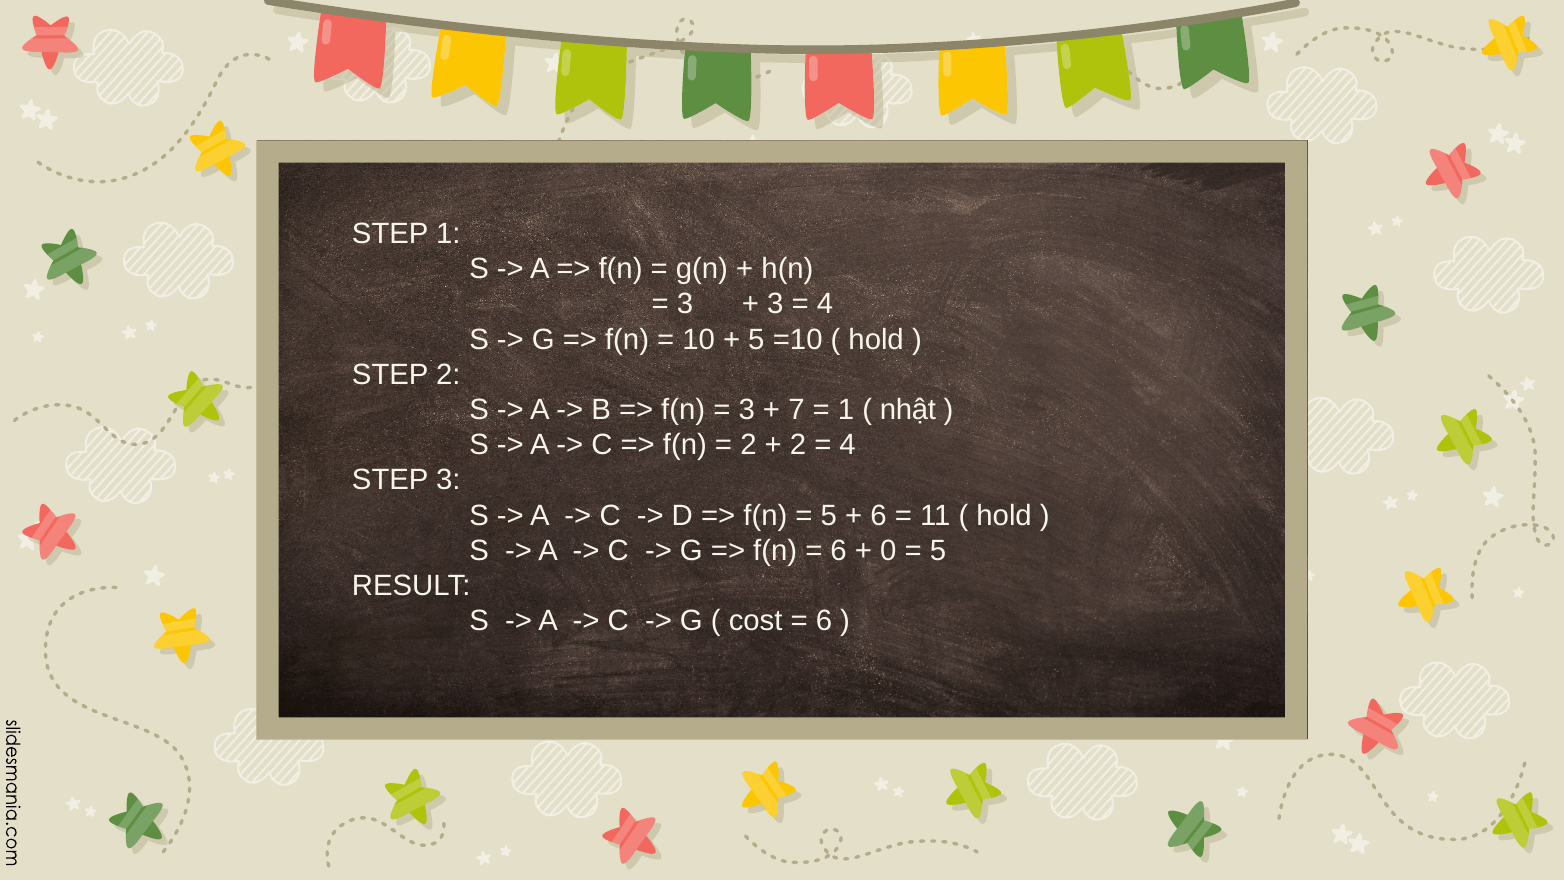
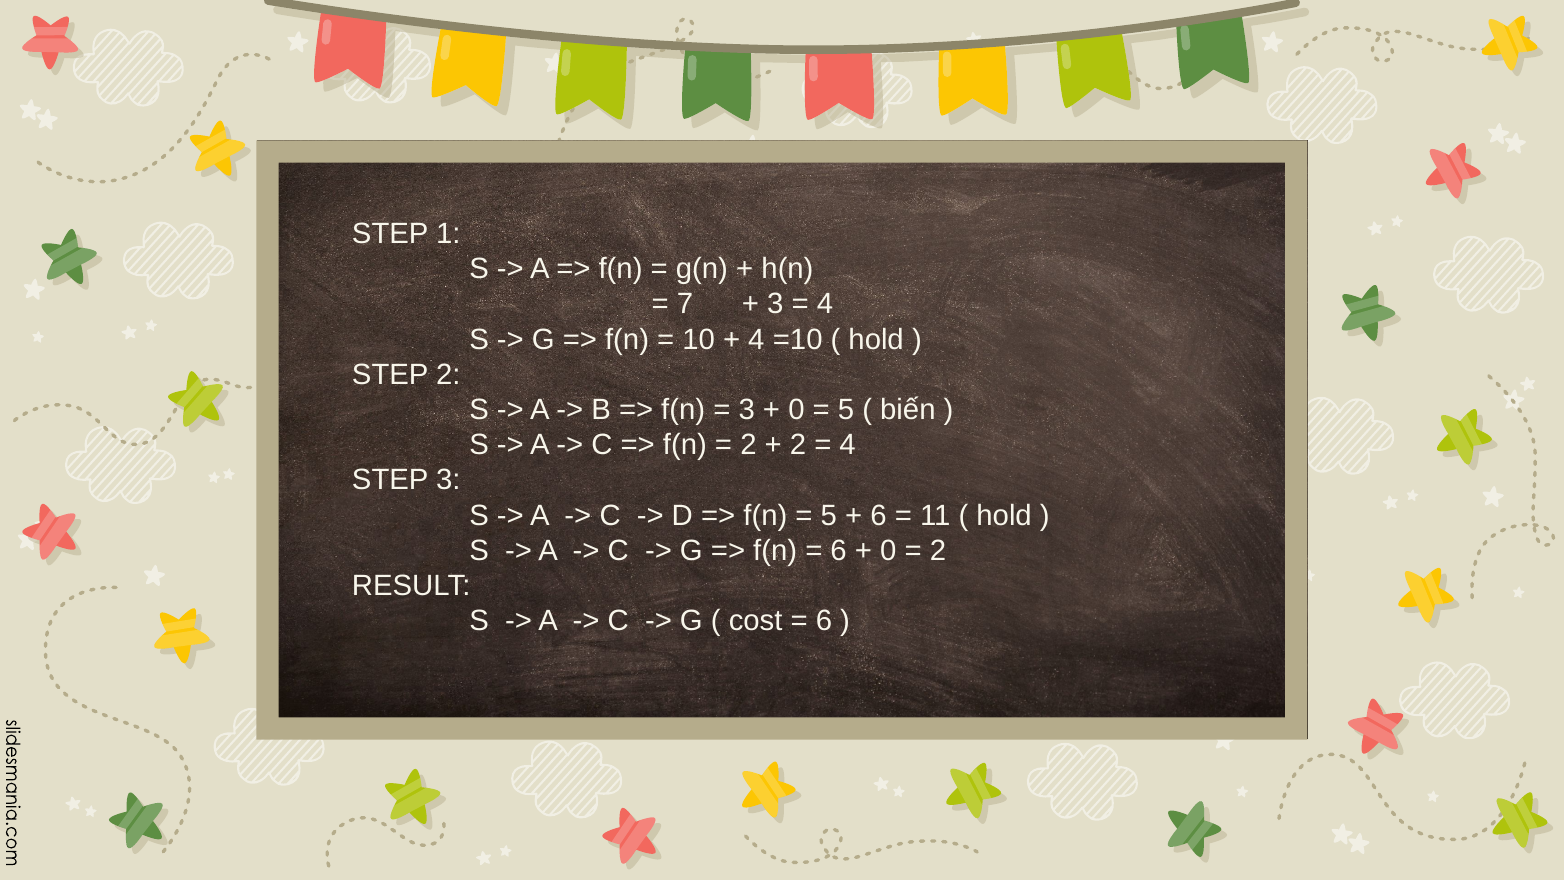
3 at (685, 304): 3 -> 7
5 at (756, 339): 5 -> 4
7 at (796, 410): 7 -> 0
1 at (846, 410): 1 -> 5
nhật: nhật -> biến
5 at (938, 550): 5 -> 2
